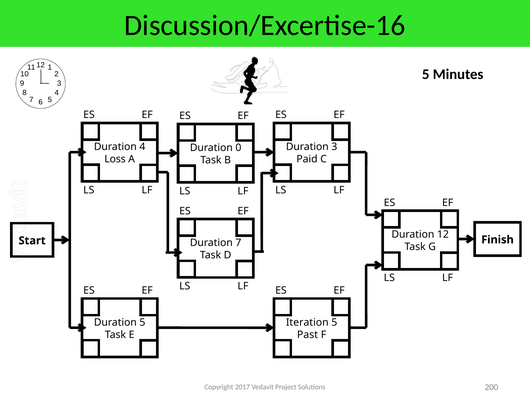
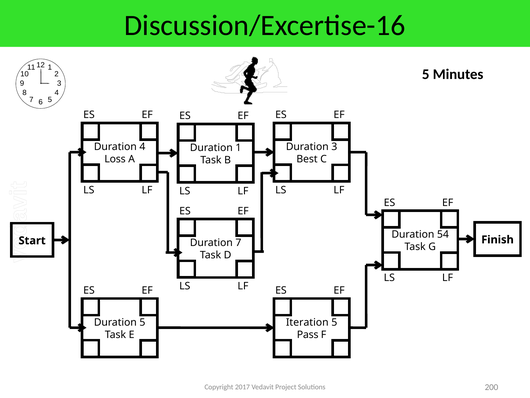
Duration 0: 0 -> 1
Paid: Paid -> Best
Duration 12: 12 -> 54
Past: Past -> Pass
